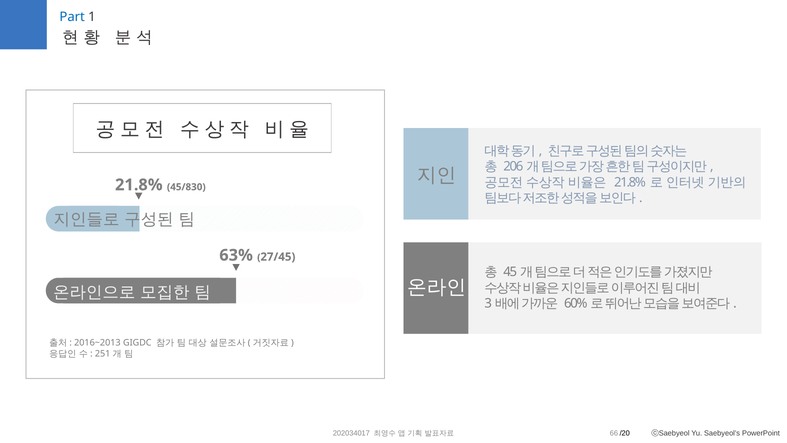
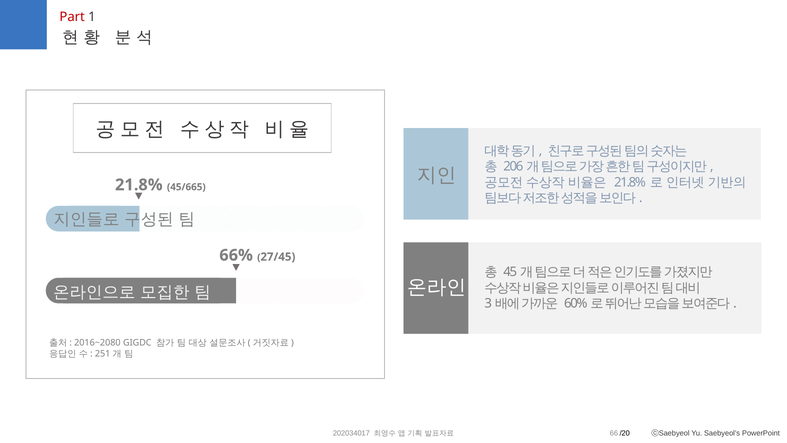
Part colour: blue -> red
45/830: 45/830 -> 45/665
63%: 63% -> 66%
2016~2013: 2016~2013 -> 2016~2080
